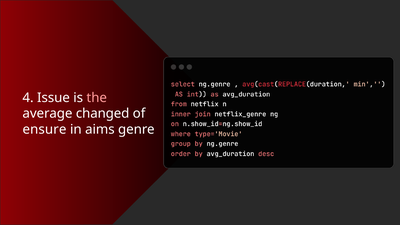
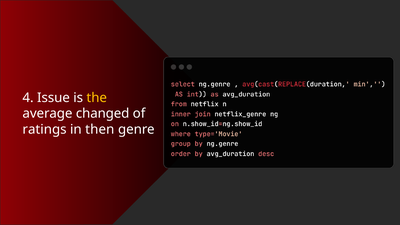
the colour: pink -> yellow
ensure: ensure -> ratings
aims: aims -> then
